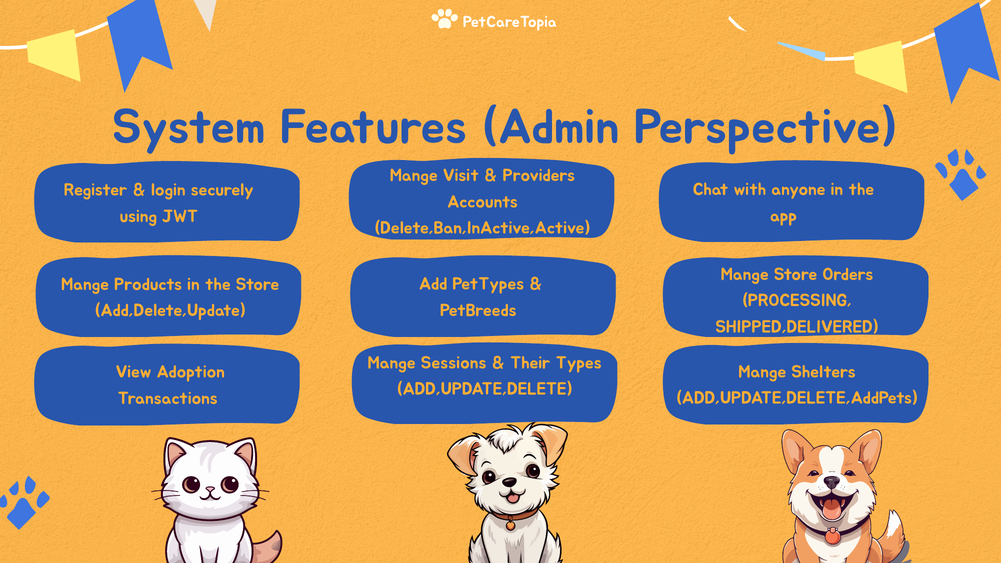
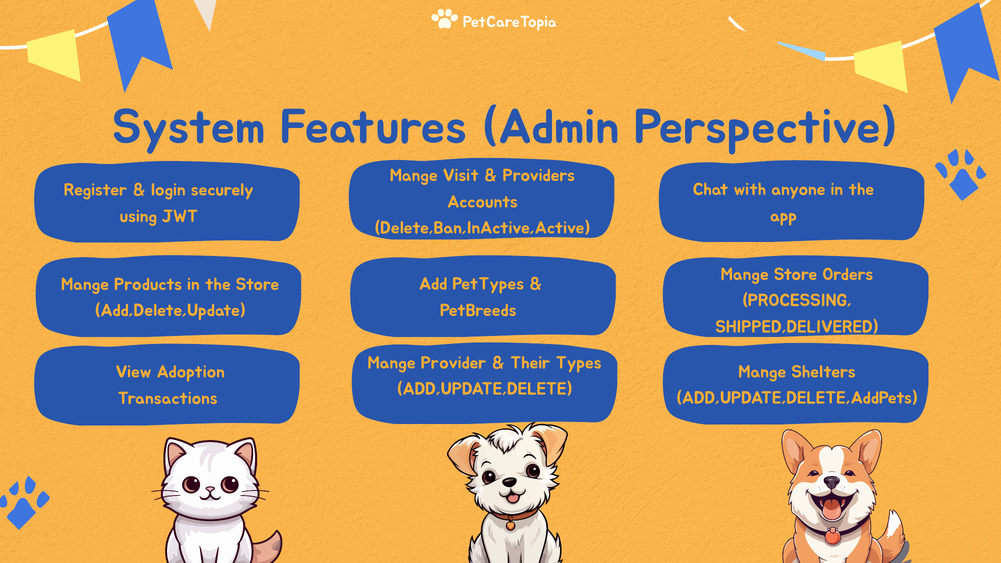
Sessions: Sessions -> Provider
